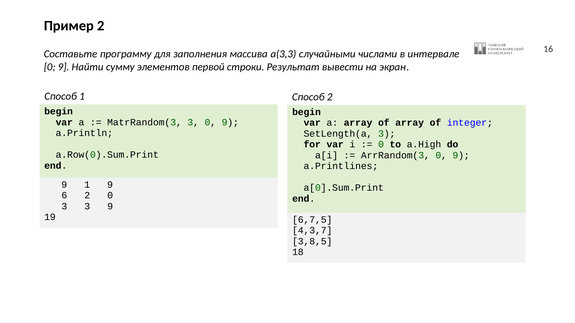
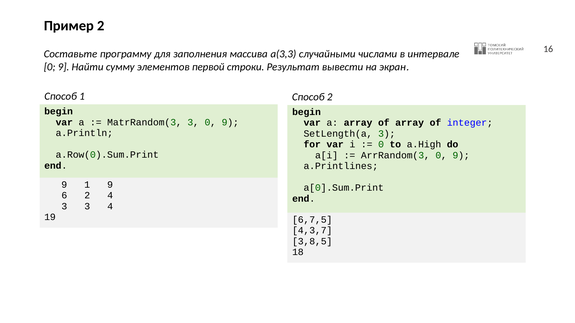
2 0: 0 -> 4
3 9: 9 -> 4
